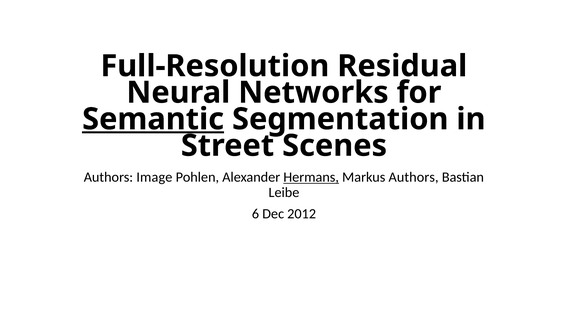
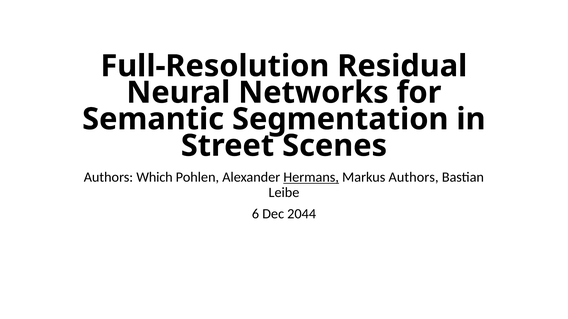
Semantic underline: present -> none
Image: Image -> Which
2012: 2012 -> 2044
